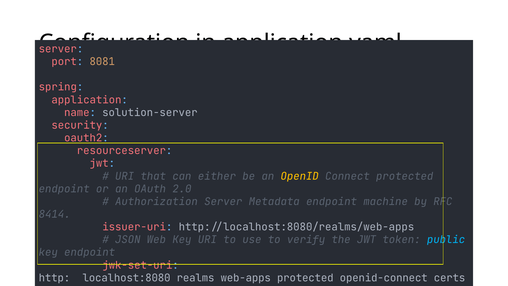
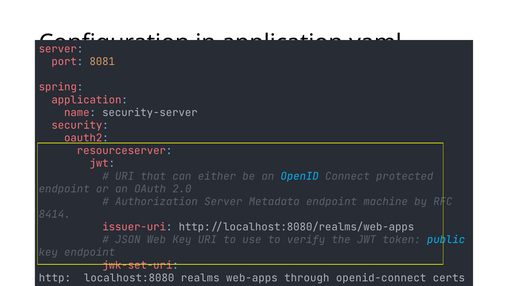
solution-server: solution-server -> security-server
OpenID colour: yellow -> light blue
http://localhost:8080/realms/web-apps/protected/openid-connect/certs: http://localhost:8080/realms/web-apps/protected/openid-connect/certs -> http://localhost:8080/realms/web-apps/through/openid-connect/certs
